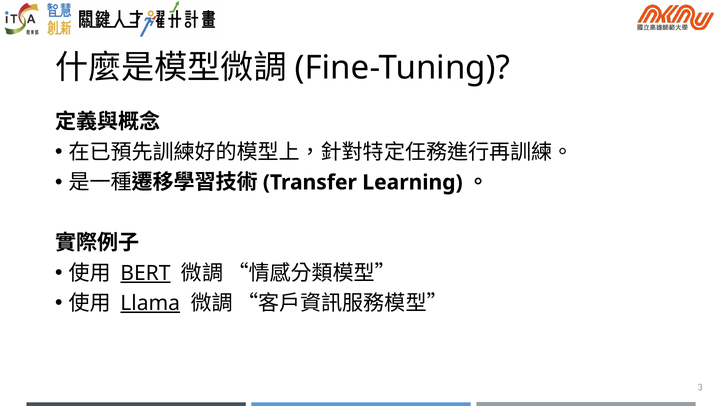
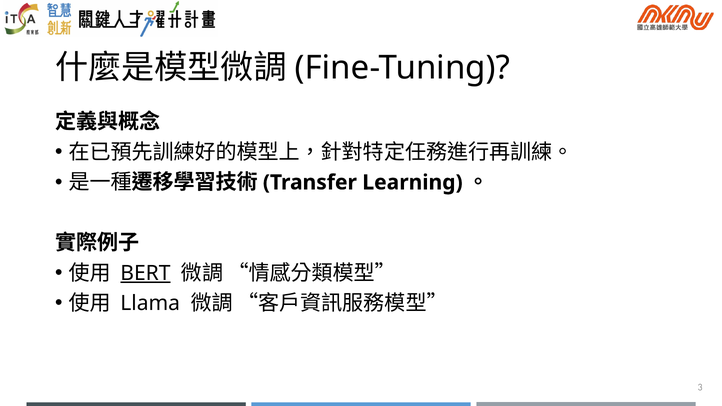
Llama underline: present -> none
